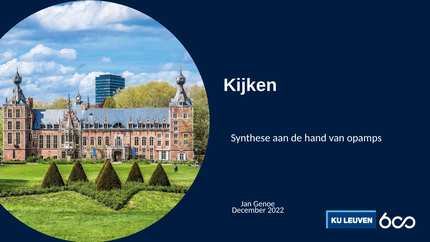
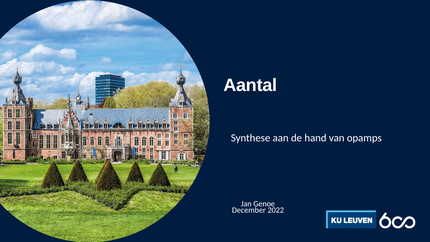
Kijken: Kijken -> Aantal
